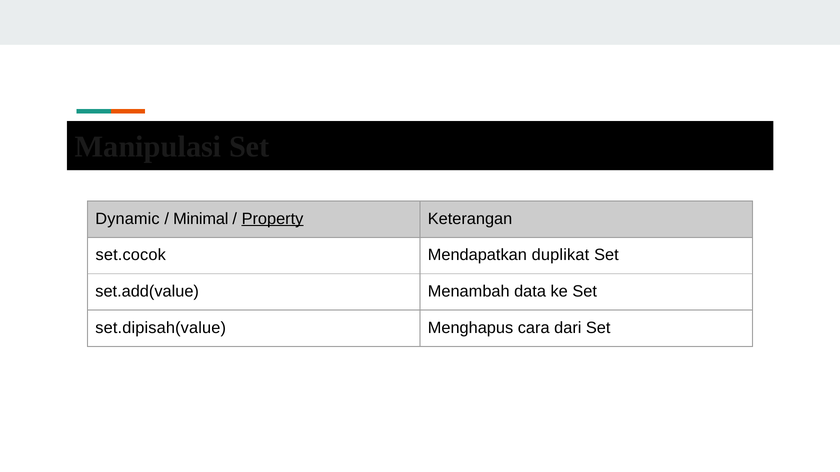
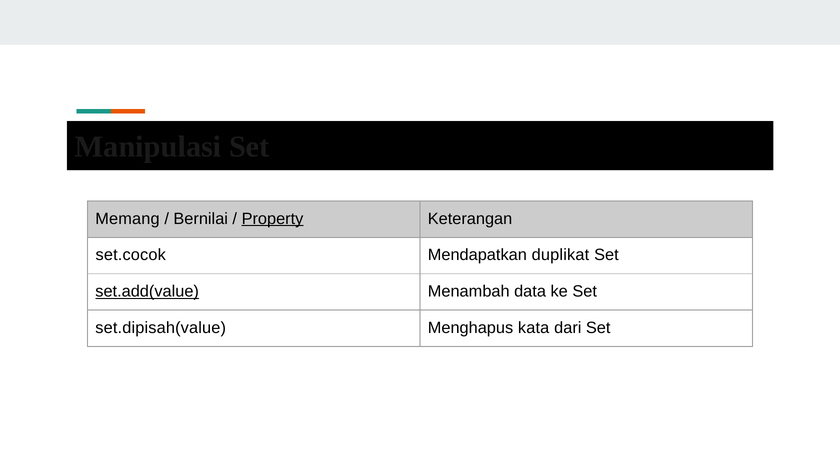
Dynamic: Dynamic -> Memang
Minimal: Minimal -> Bernilai
set.add(value underline: none -> present
cara: cara -> kata
